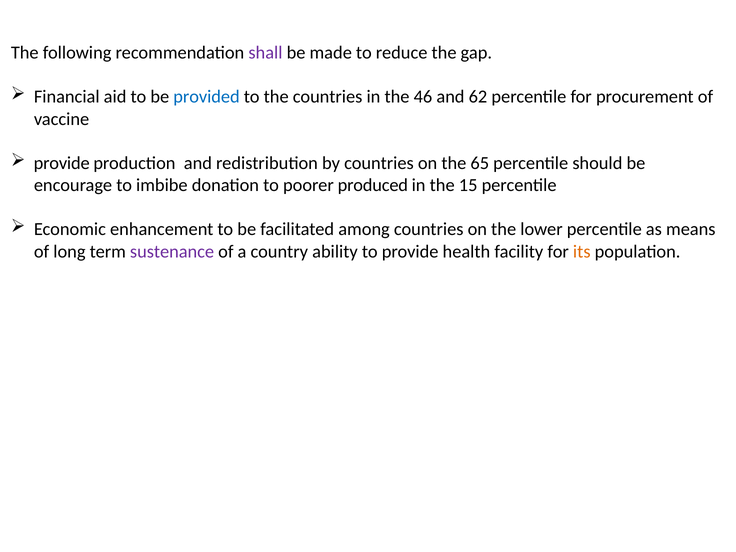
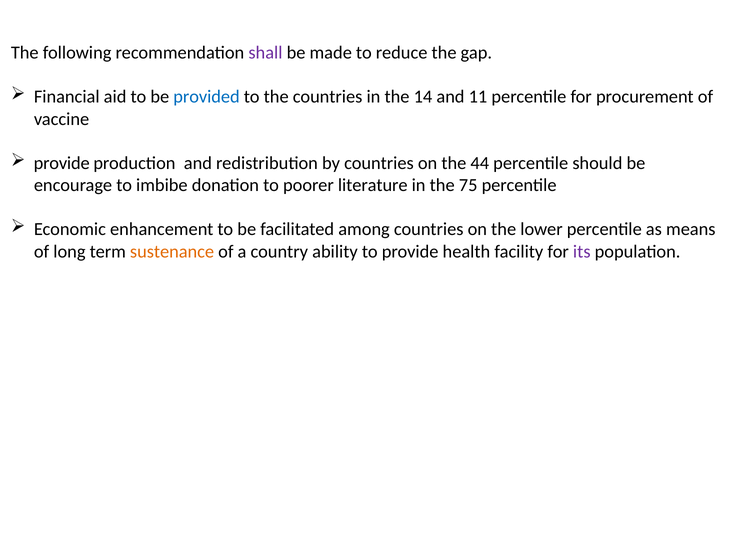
46: 46 -> 14
62: 62 -> 11
65: 65 -> 44
produced: produced -> literature
15: 15 -> 75
sustenance colour: purple -> orange
its colour: orange -> purple
